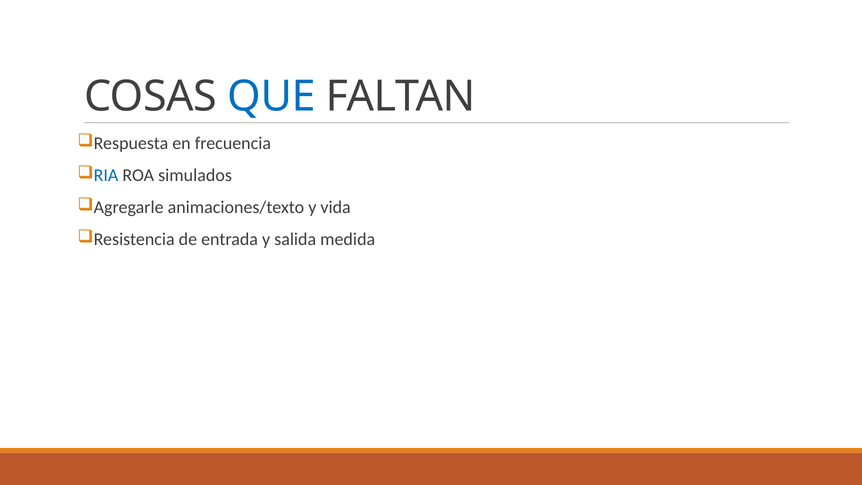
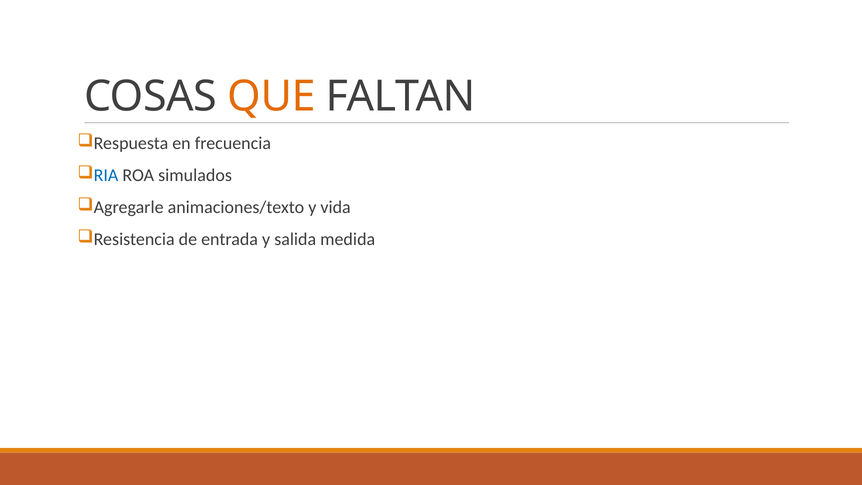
QUE colour: blue -> orange
